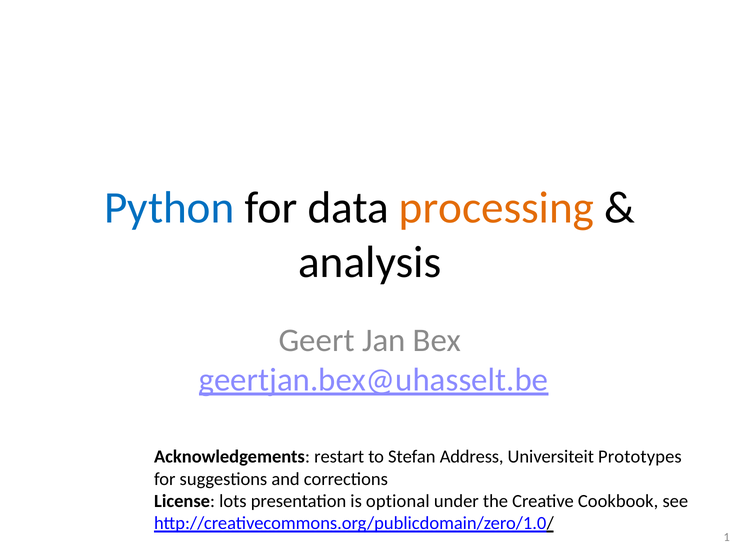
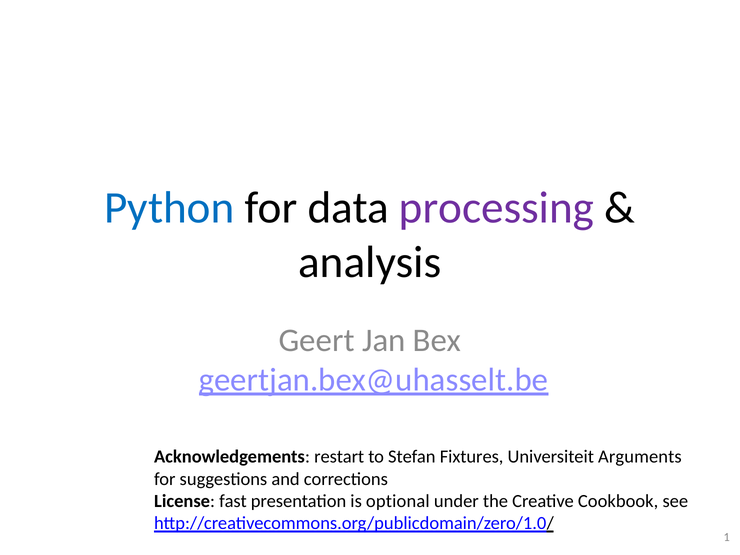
processing colour: orange -> purple
Address: Address -> Fixtures
Prototypes: Prototypes -> Arguments
lots: lots -> fast
